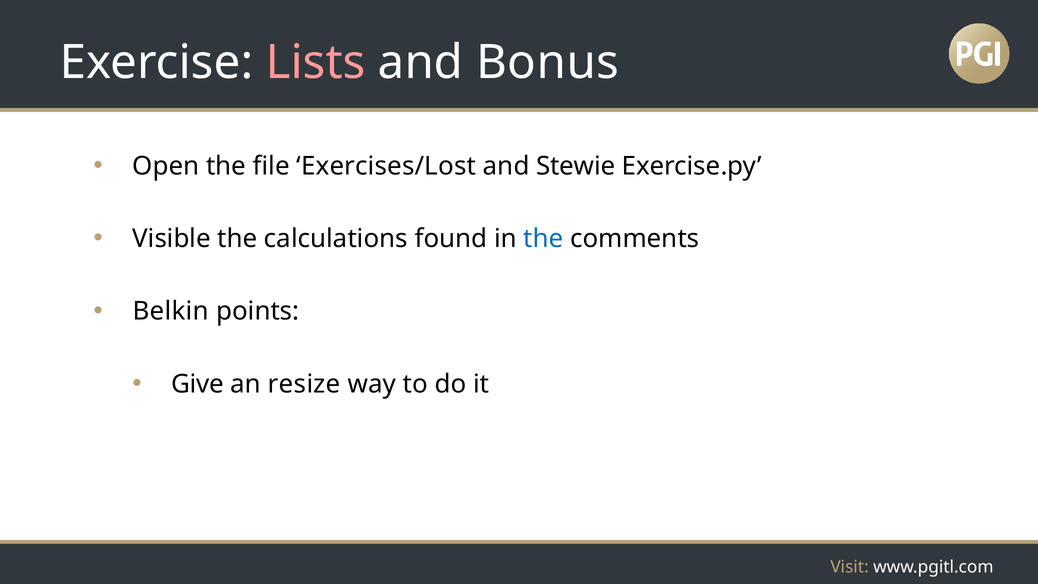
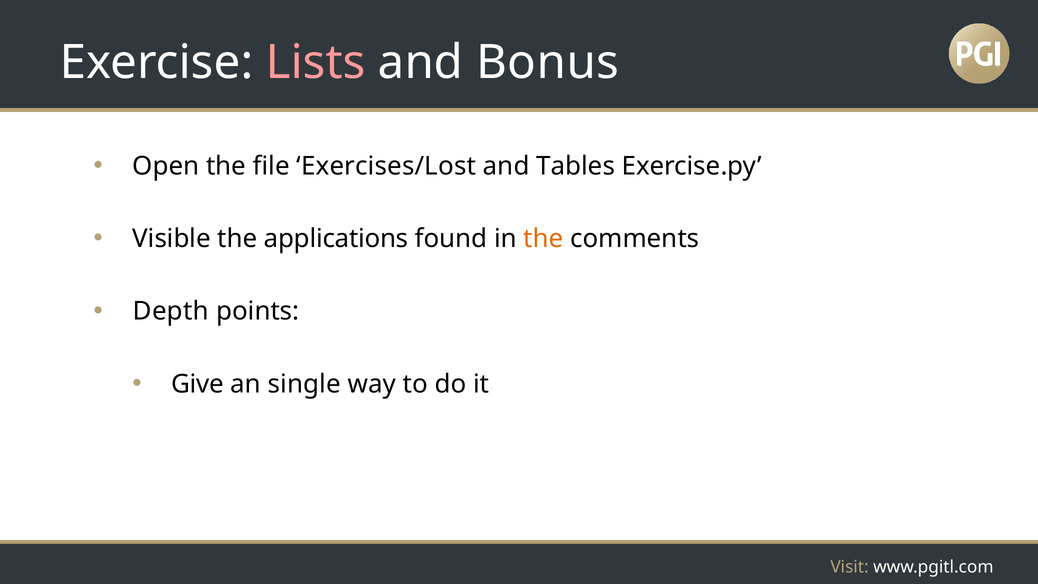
Stewie: Stewie -> Tables
calculations: calculations -> applications
the at (543, 239) colour: blue -> orange
Belkin: Belkin -> Depth
resize: resize -> single
